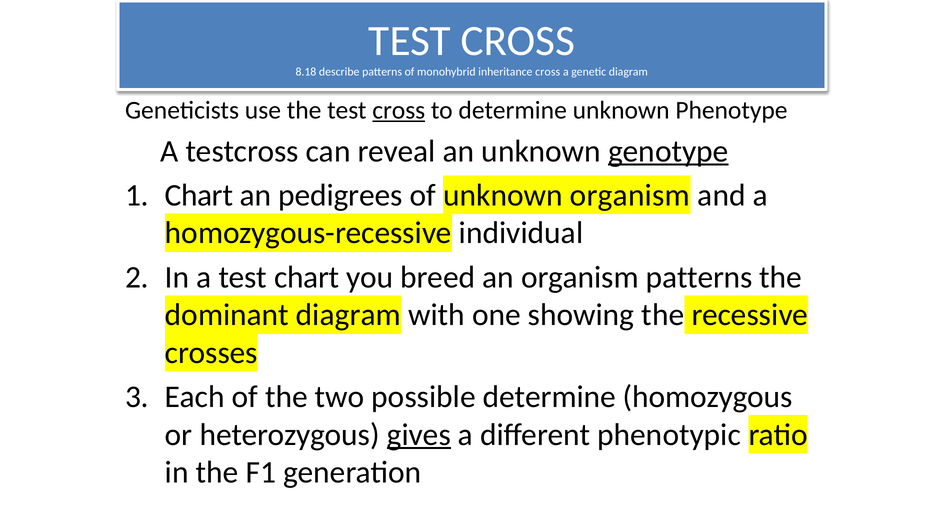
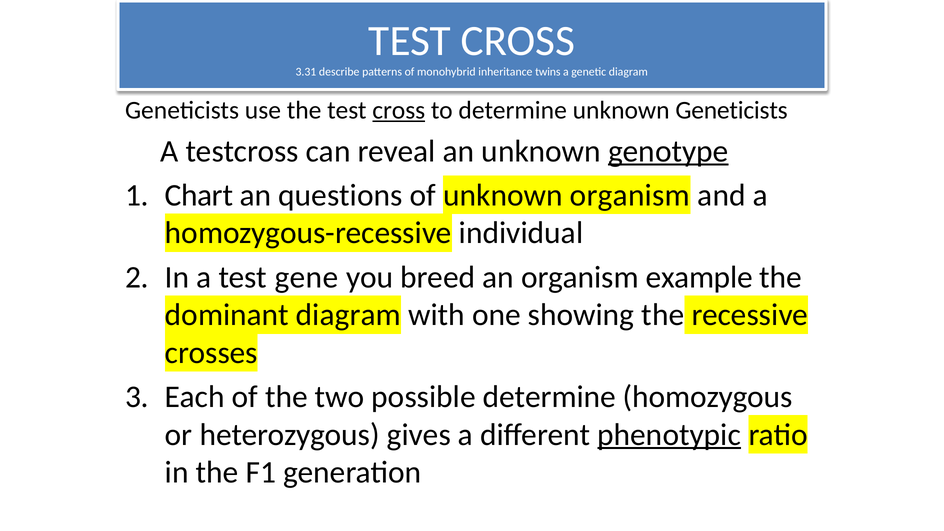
8.18: 8.18 -> 3.31
inheritance cross: cross -> twins
unknown Phenotype: Phenotype -> Geneticists
pedigrees: pedigrees -> questions
test chart: chart -> gene
organism patterns: patterns -> example
gives underline: present -> none
phenotypic underline: none -> present
